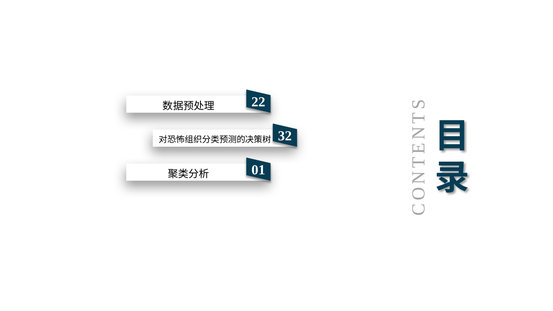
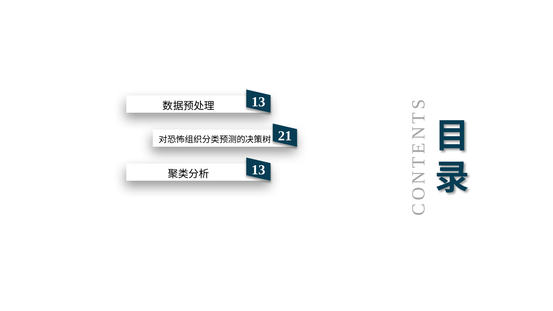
22 at (258, 102): 22 -> 13
32: 32 -> 21
01 at (258, 170): 01 -> 13
